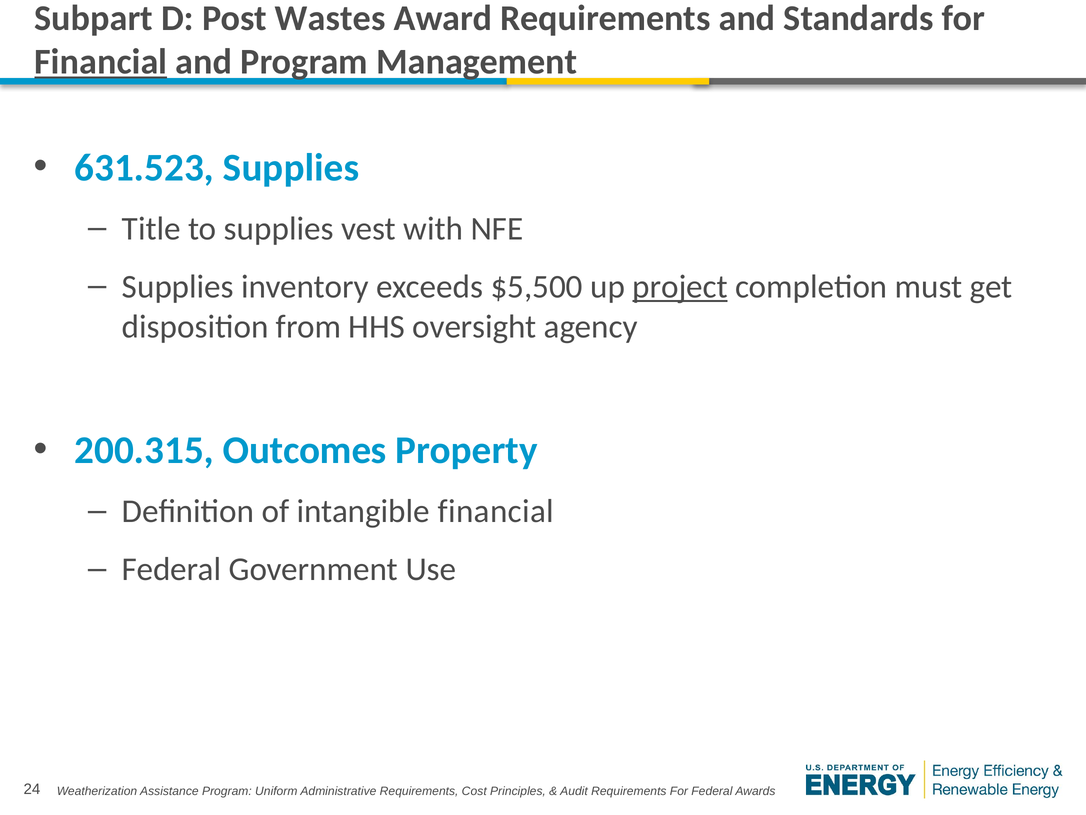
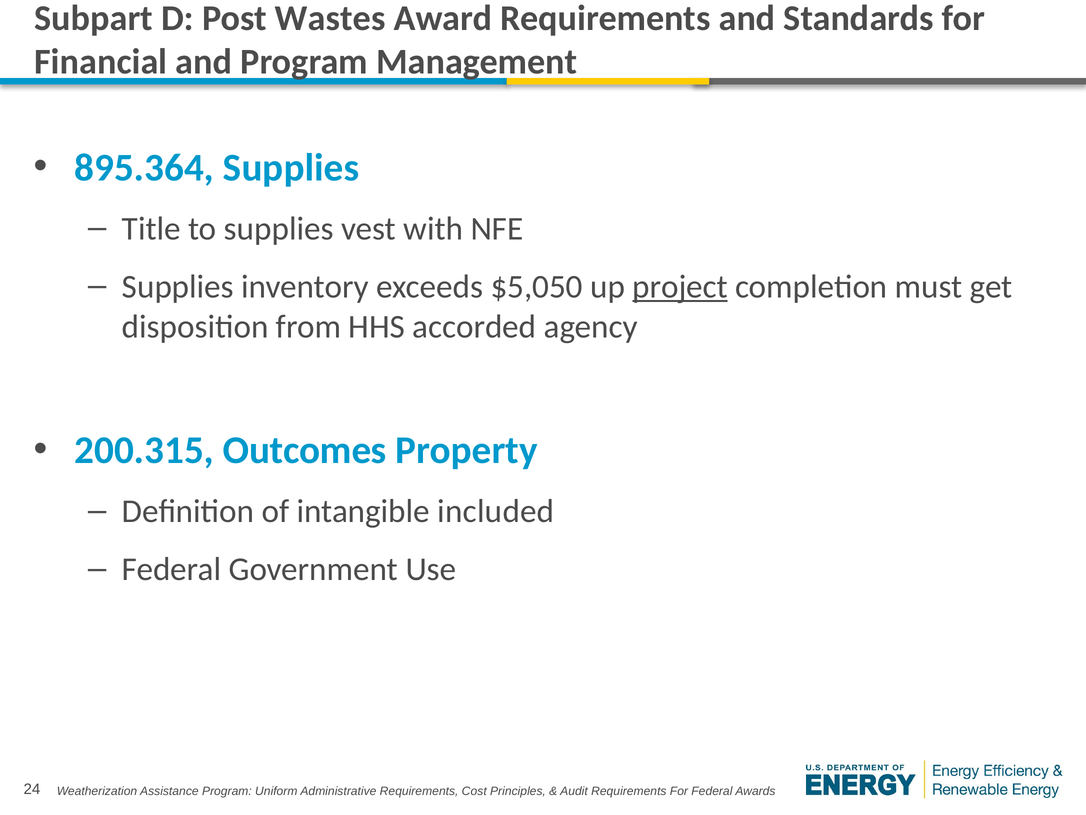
Financial at (101, 62) underline: present -> none
631.523: 631.523 -> 895.364
$5,500: $5,500 -> $5,050
oversight: oversight -> accorded
intangible financial: financial -> included
